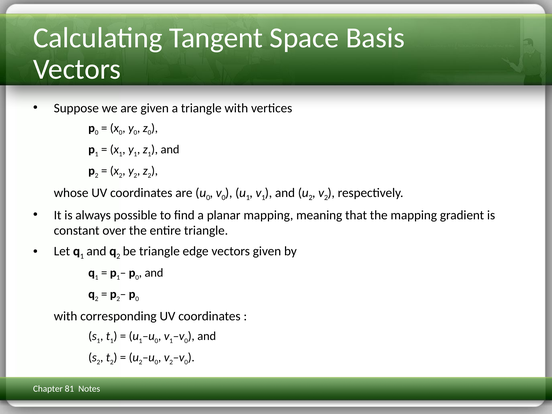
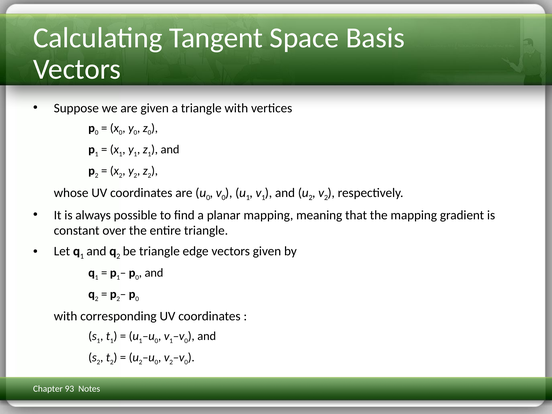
81: 81 -> 93
